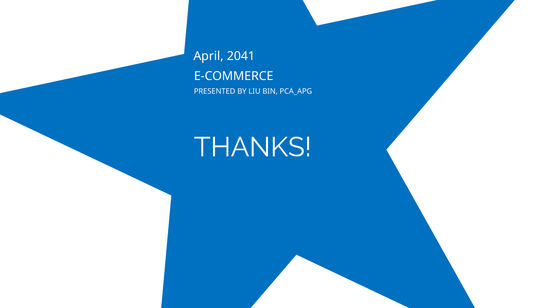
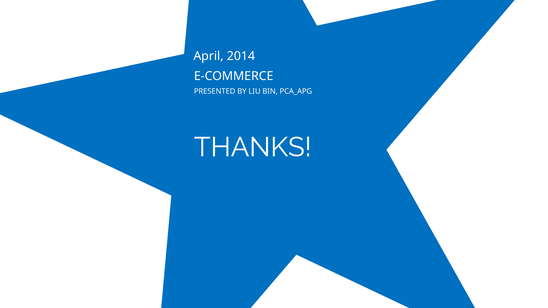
2041: 2041 -> 2014
